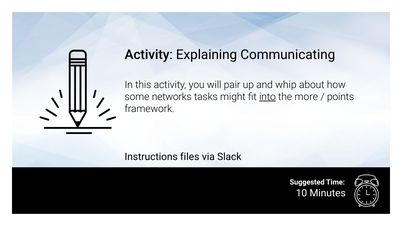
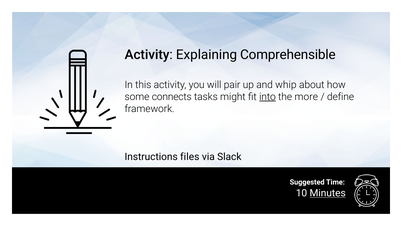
Communicating: Communicating -> Comprehensible
networks: networks -> connects
points: points -> define
Minutes underline: none -> present
